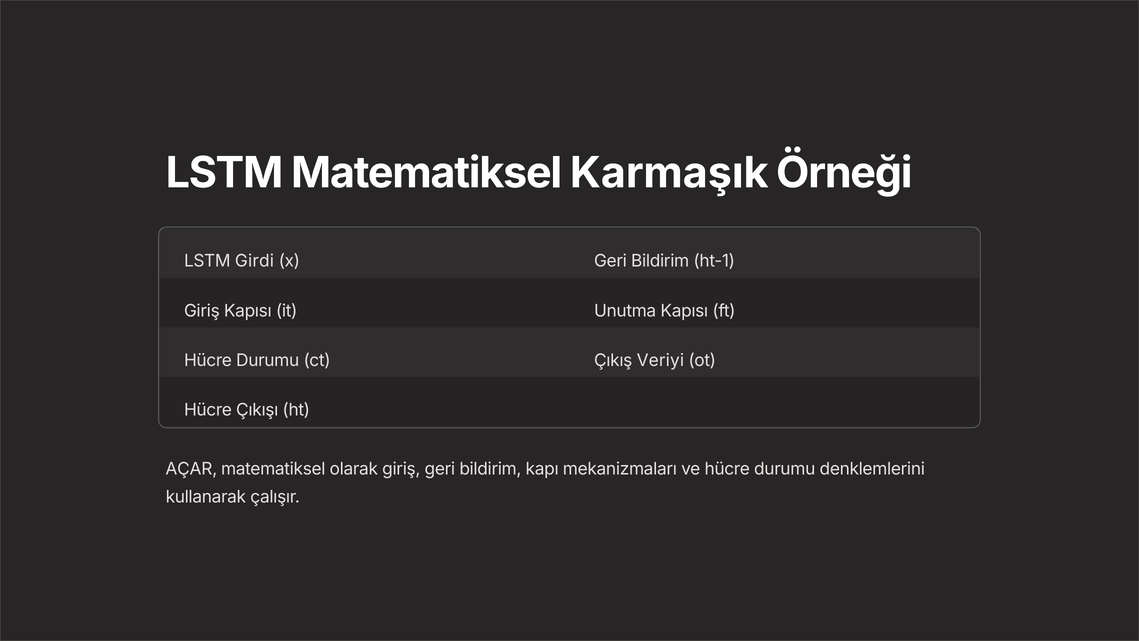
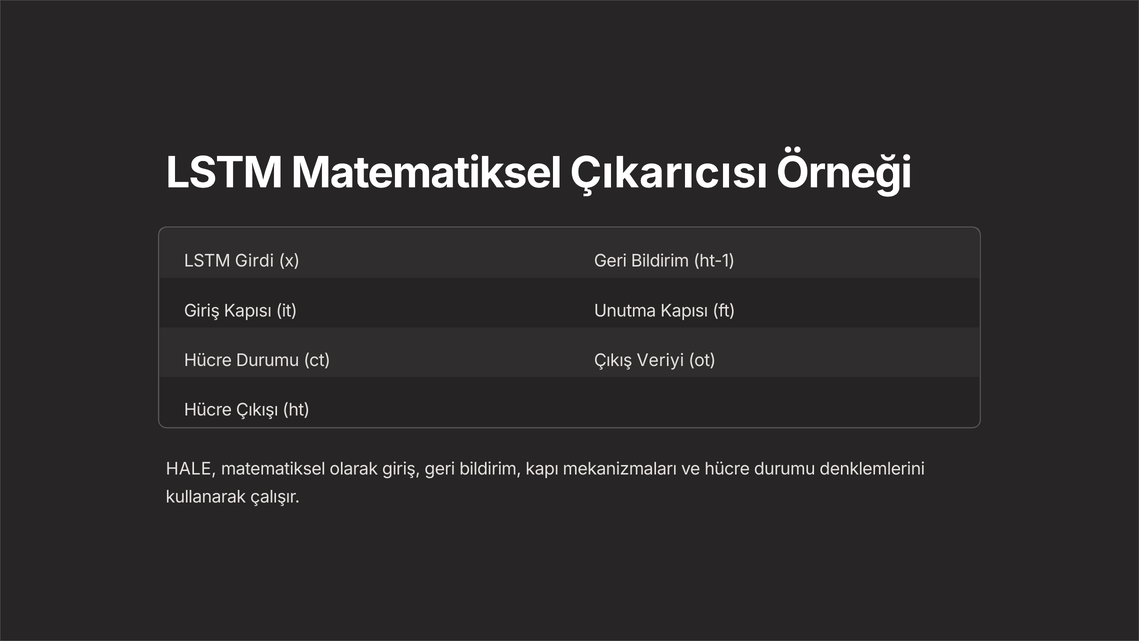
Karmaşık: Karmaşık -> Çıkarıcısı
AÇAR: AÇAR -> HALE
